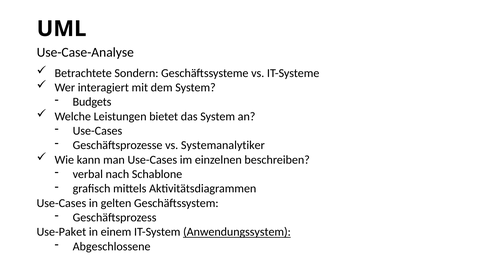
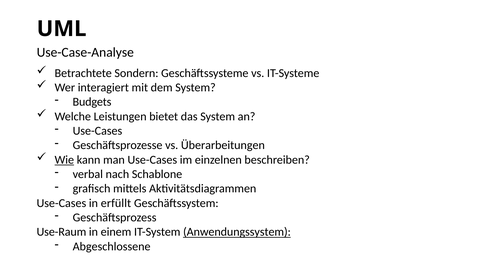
Systemanalytiker: Systemanalytiker -> Überarbeitungen
Wie underline: none -> present
gelten: gelten -> erfüllt
Use-Paket: Use-Paket -> Use-Raum
